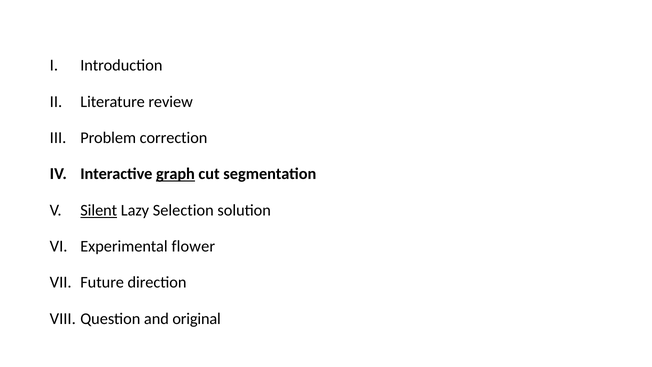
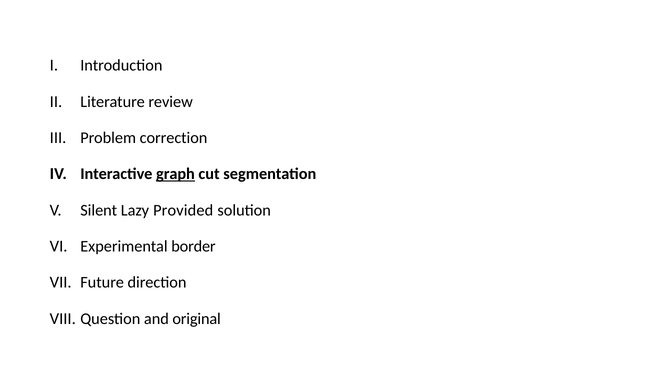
Silent underline: present -> none
Selection: Selection -> Provided
flower: flower -> border
